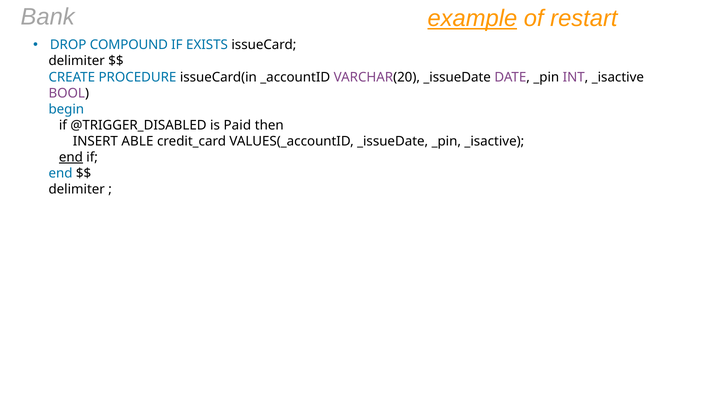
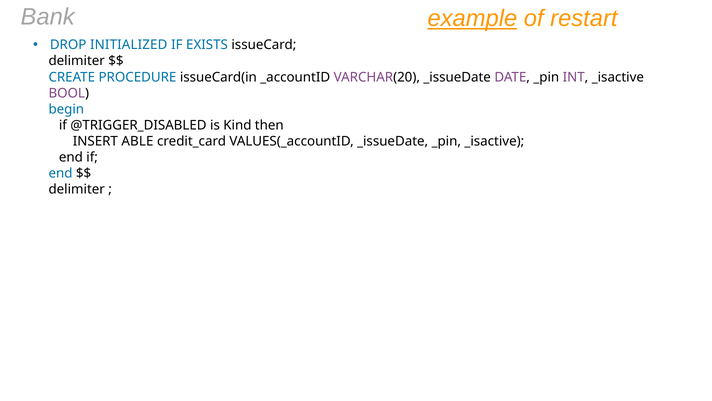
COMPOUND: COMPOUND -> INITIALIZED
Paid: Paid -> Kind
end at (71, 157) underline: present -> none
